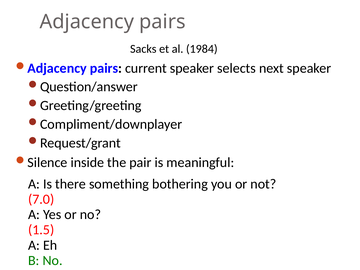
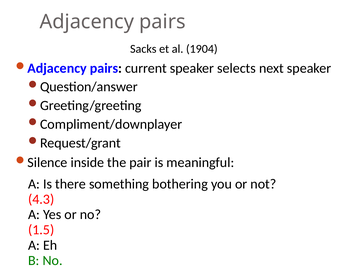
1984: 1984 -> 1904
7.0: 7.0 -> 4.3
